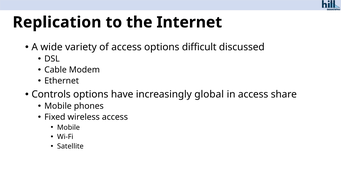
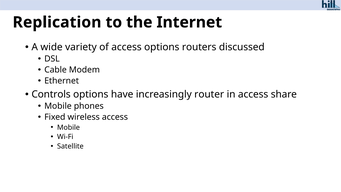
difficult: difficult -> routers
global: global -> router
